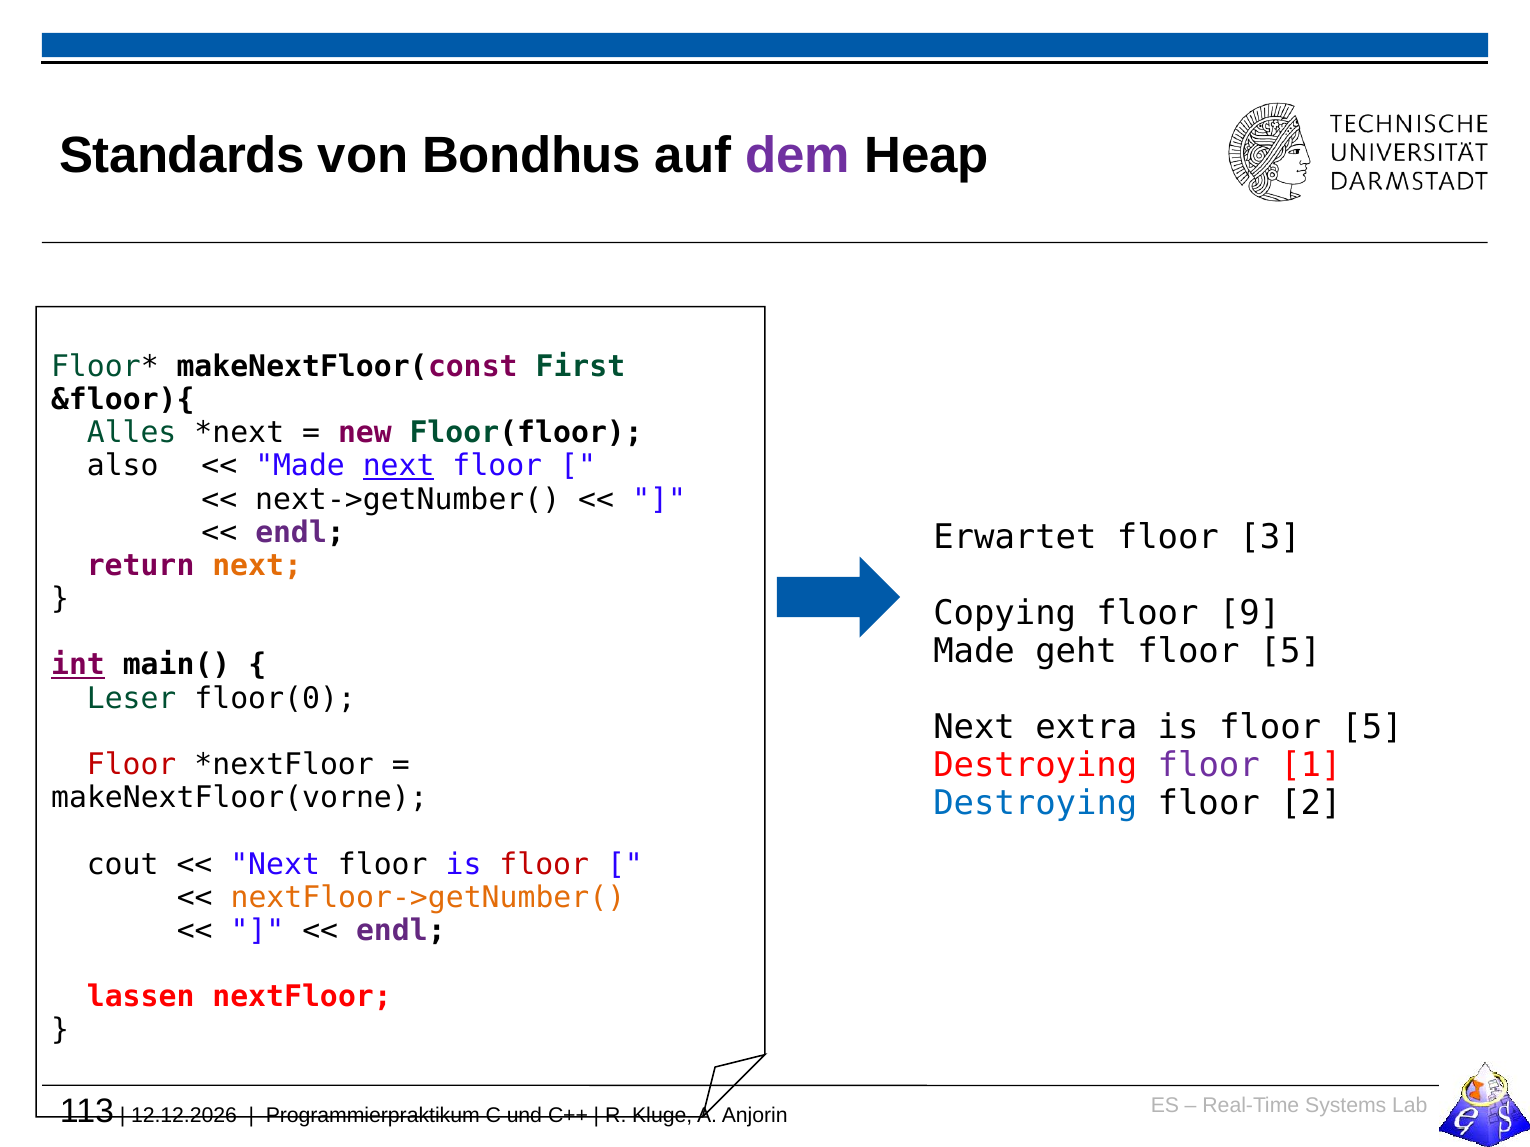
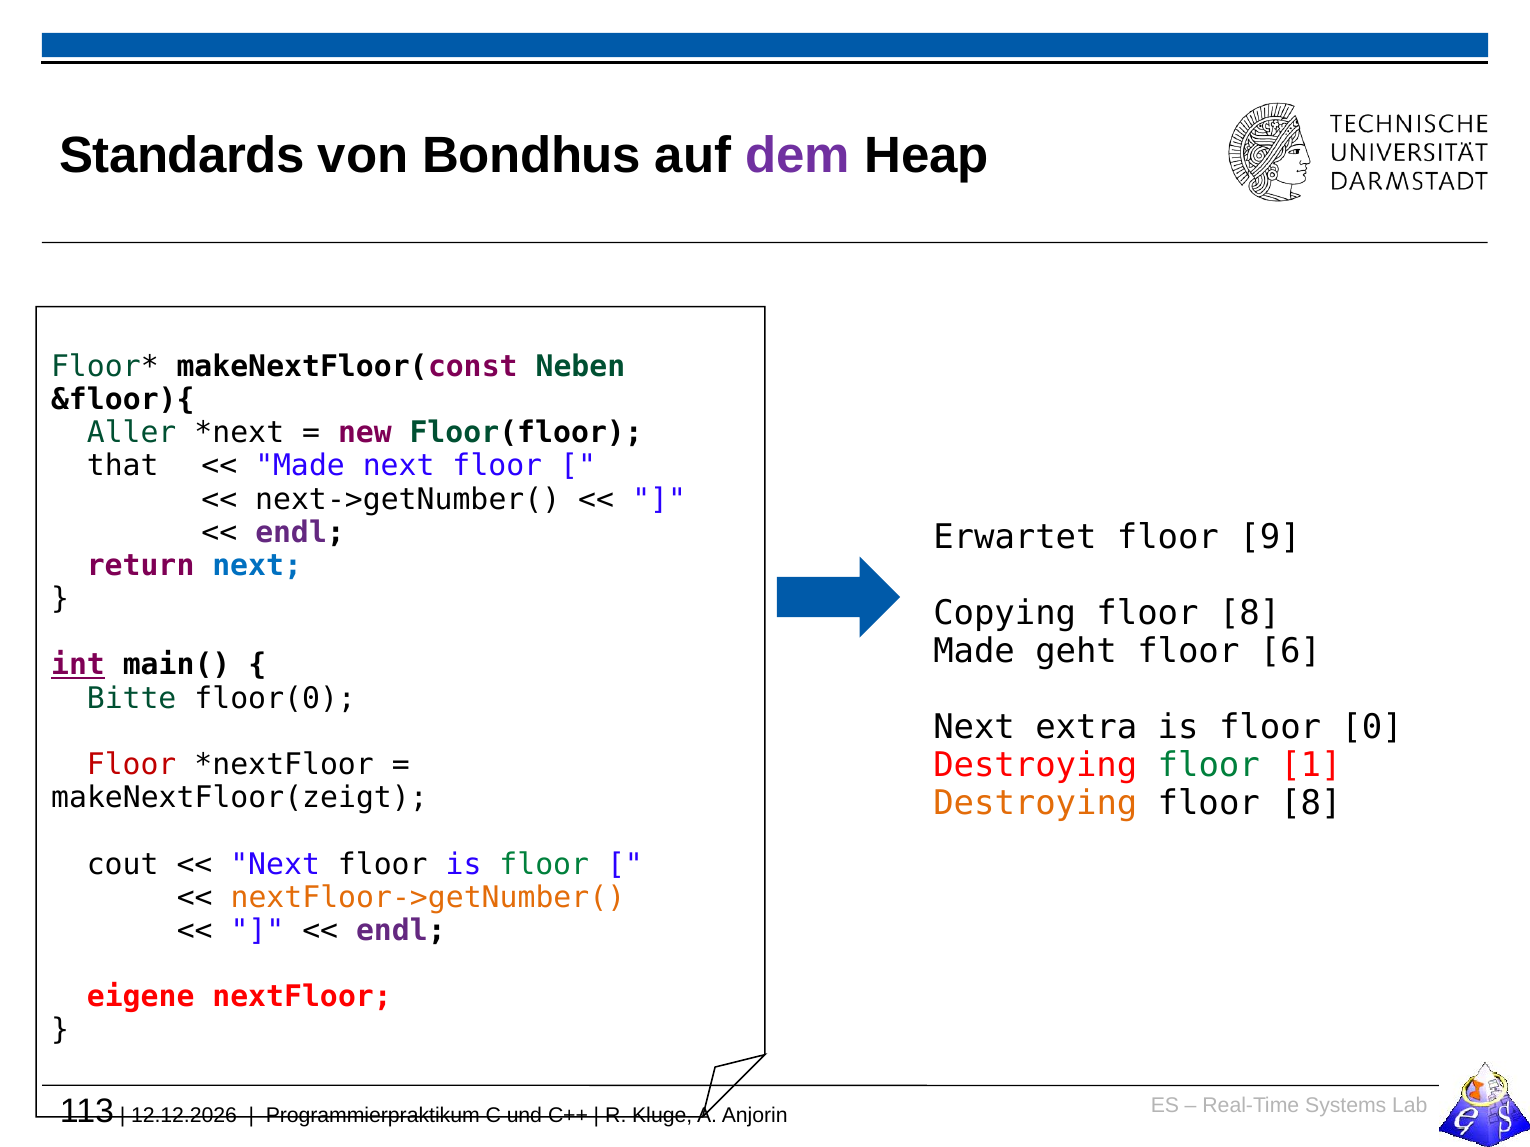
First: First -> Neben
Alles: Alles -> Aller
also: also -> that
next at (399, 466) underline: present -> none
3: 3 -> 9
next at (257, 566) colour: orange -> blue
Copying floor 9: 9 -> 8
5 at (1290, 652): 5 -> 6
Leser: Leser -> Bitte
is floor 5: 5 -> 0
floor at (1209, 766) colour: purple -> green
makeNextFloor(vorne: makeNextFloor(vorne -> makeNextFloor(zeigt
Destroying at (1035, 803) colour: blue -> orange
2 at (1311, 803): 2 -> 8
floor at (544, 865) colour: red -> green
lassen: lassen -> eigene
